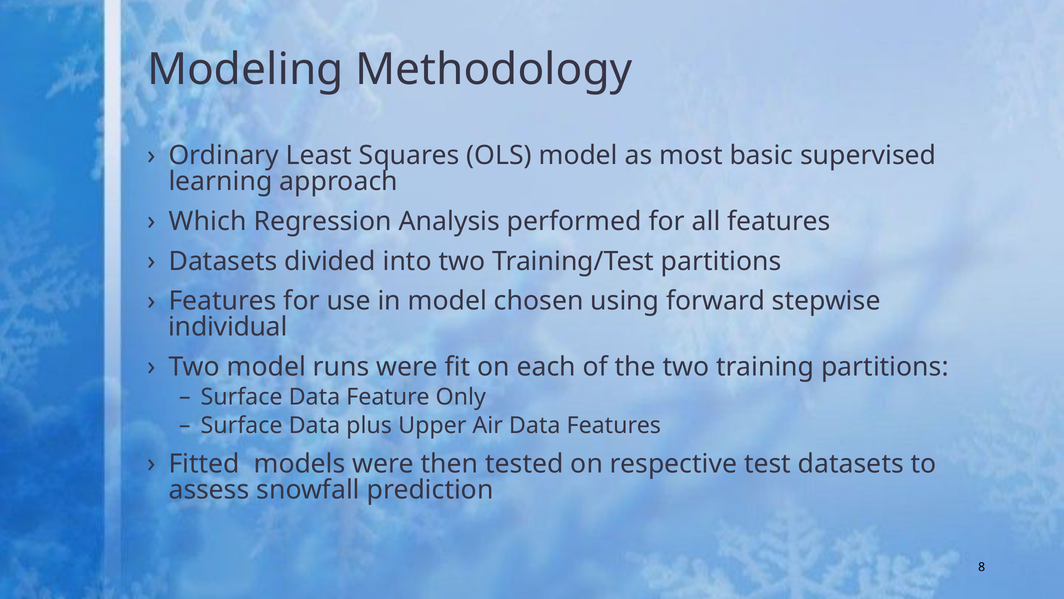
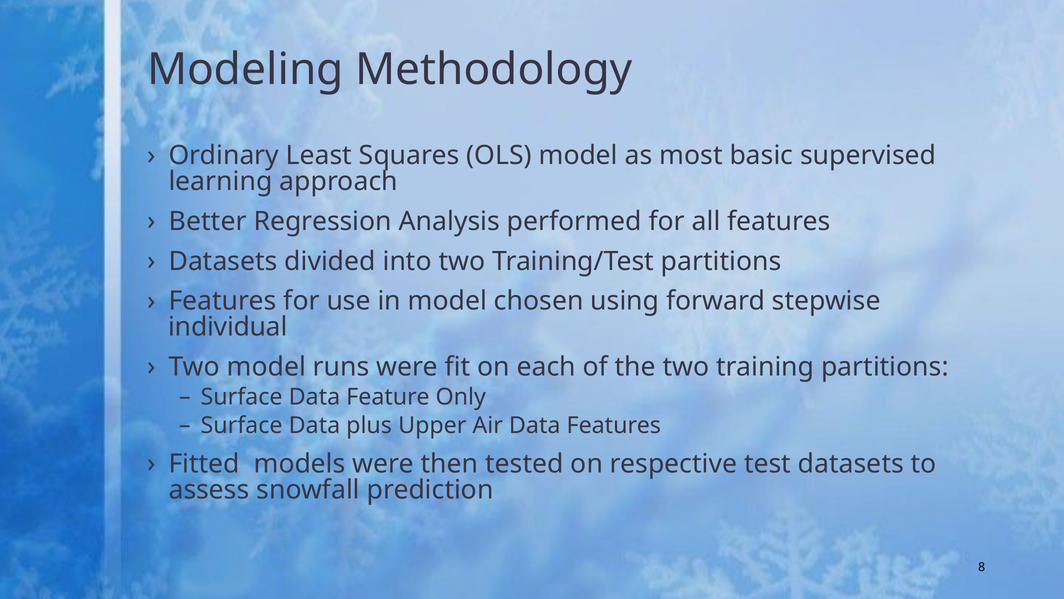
Which: Which -> Better
